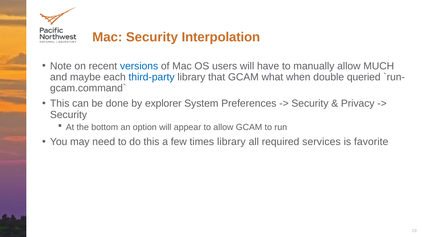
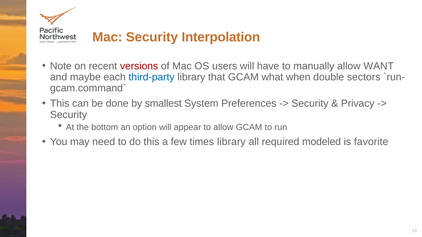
versions colour: blue -> red
MUCH: MUCH -> WANT
queried: queried -> sectors
explorer: explorer -> smallest
services: services -> modeled
